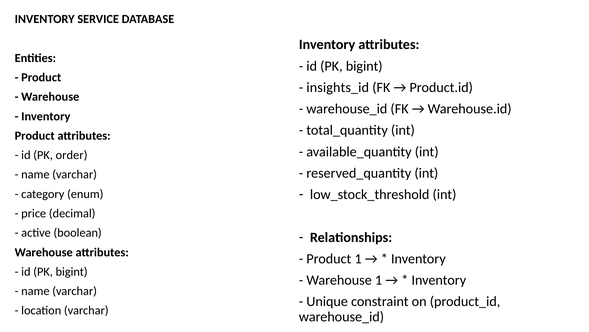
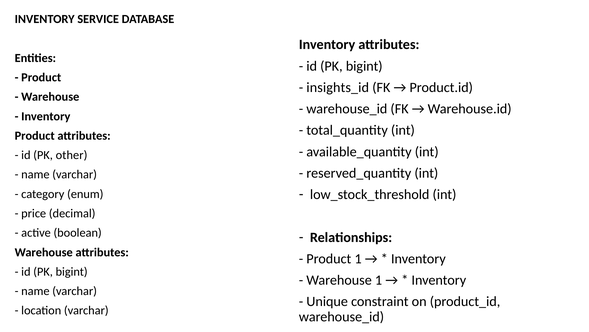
order: order -> other
